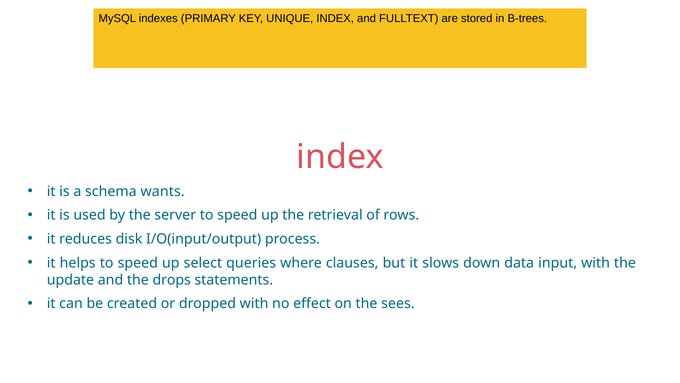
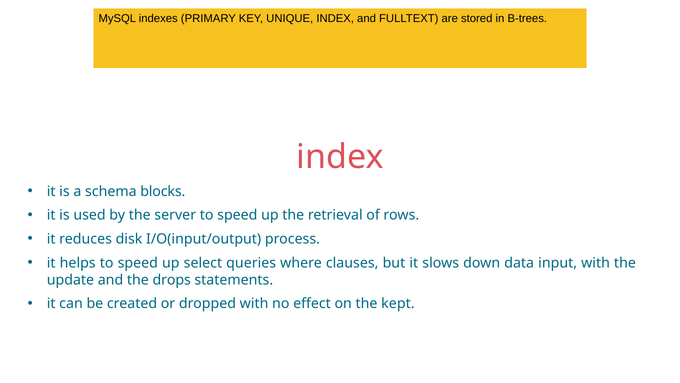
wants: wants -> blocks
sees: sees -> kept
